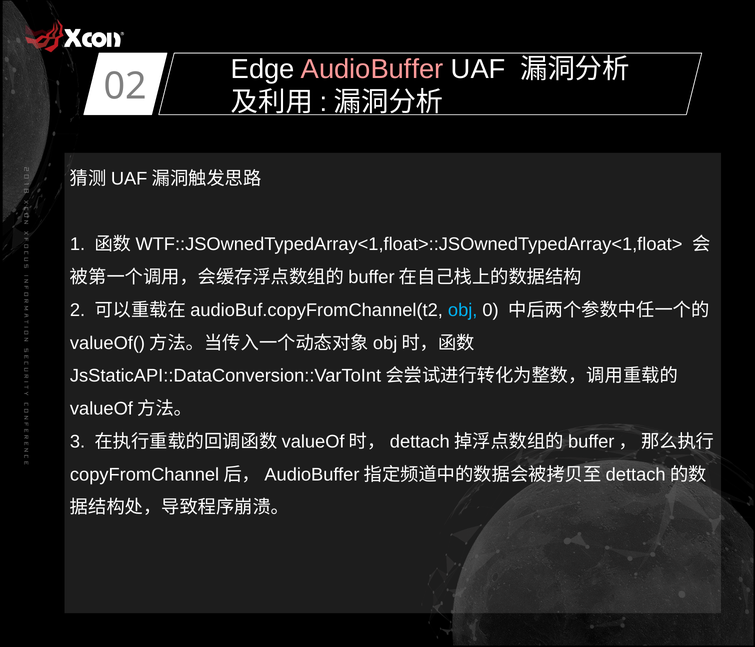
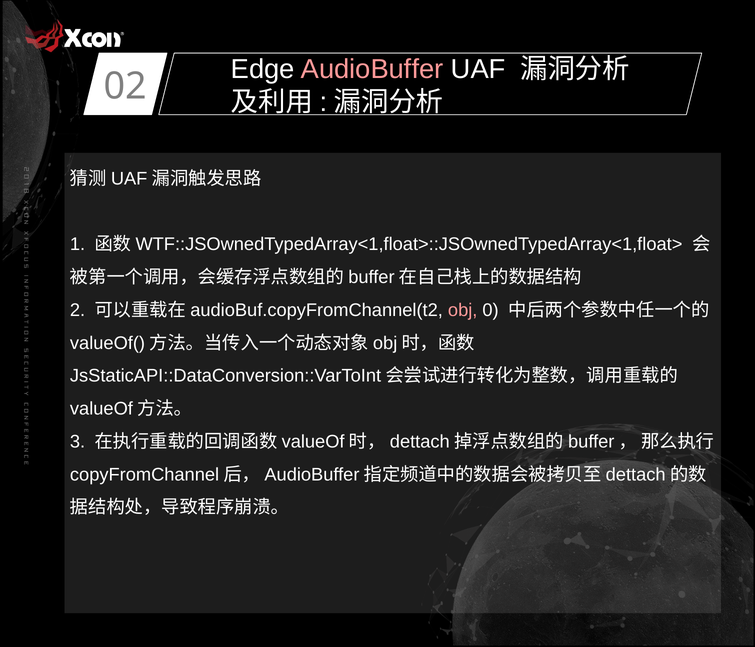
obj colour: light blue -> pink
